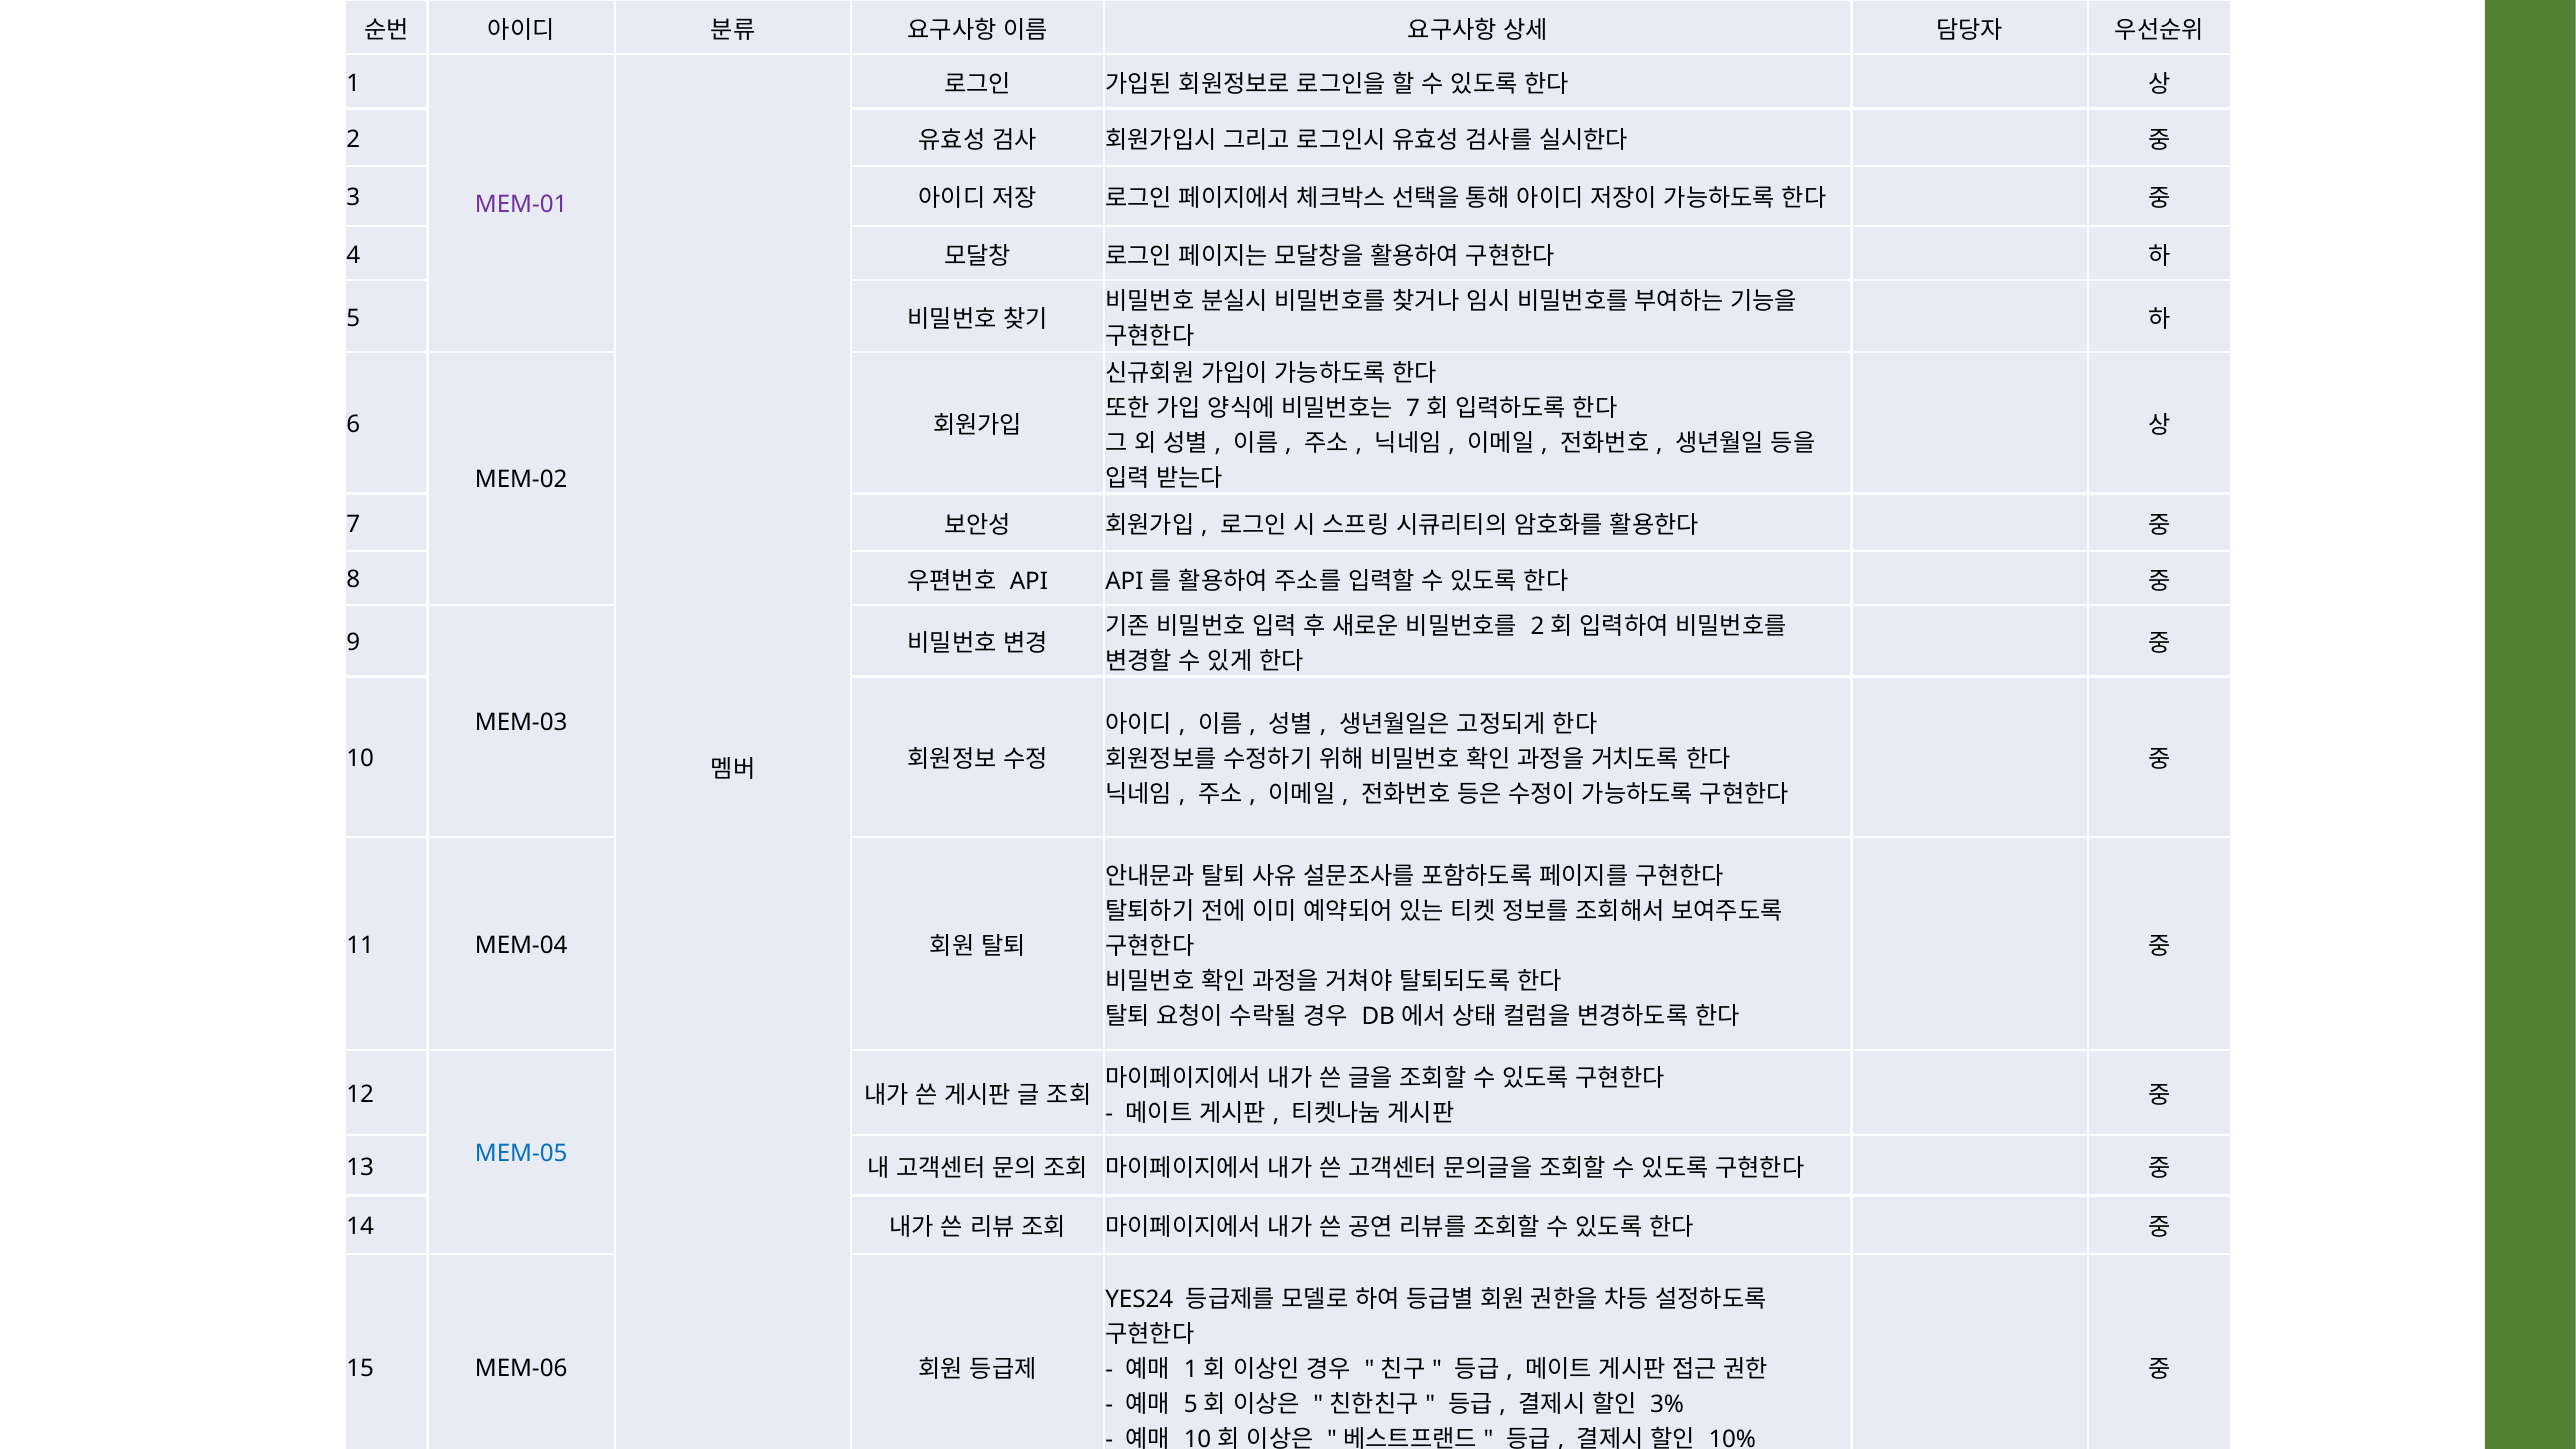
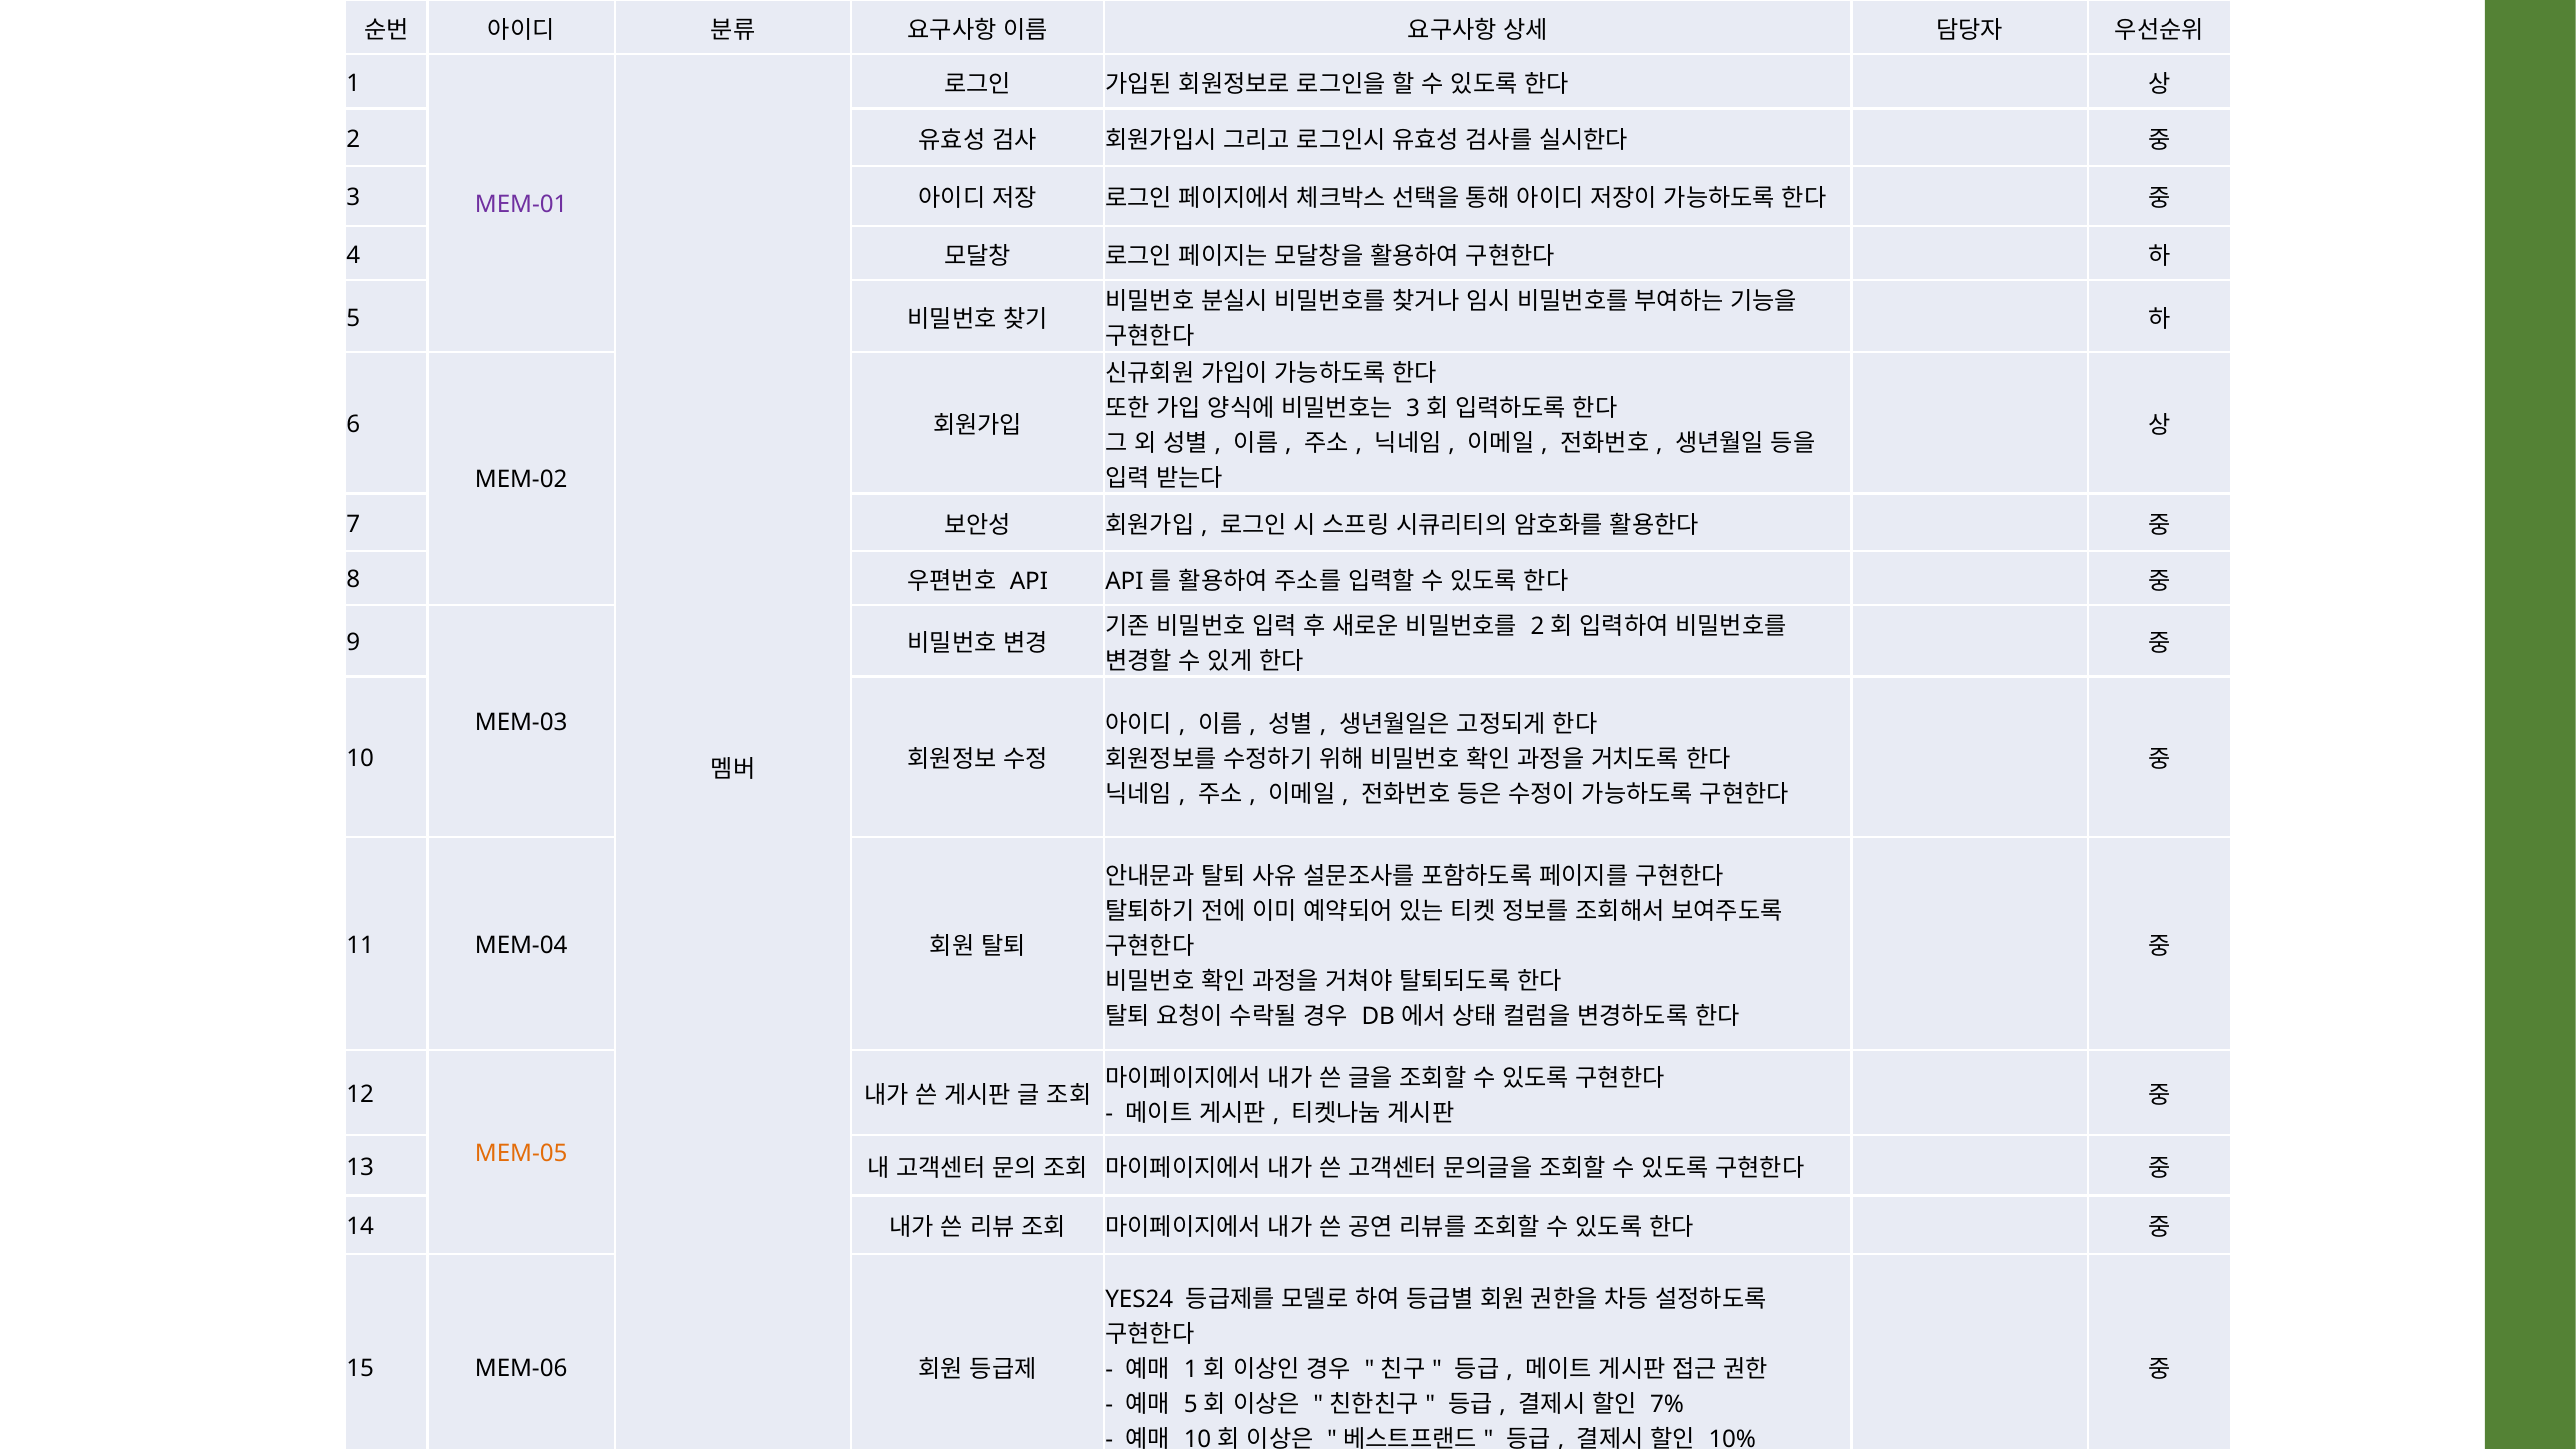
7 at (1413, 408): 7 -> 3
MEM-05 colour: blue -> orange
3%: 3% -> 7%
